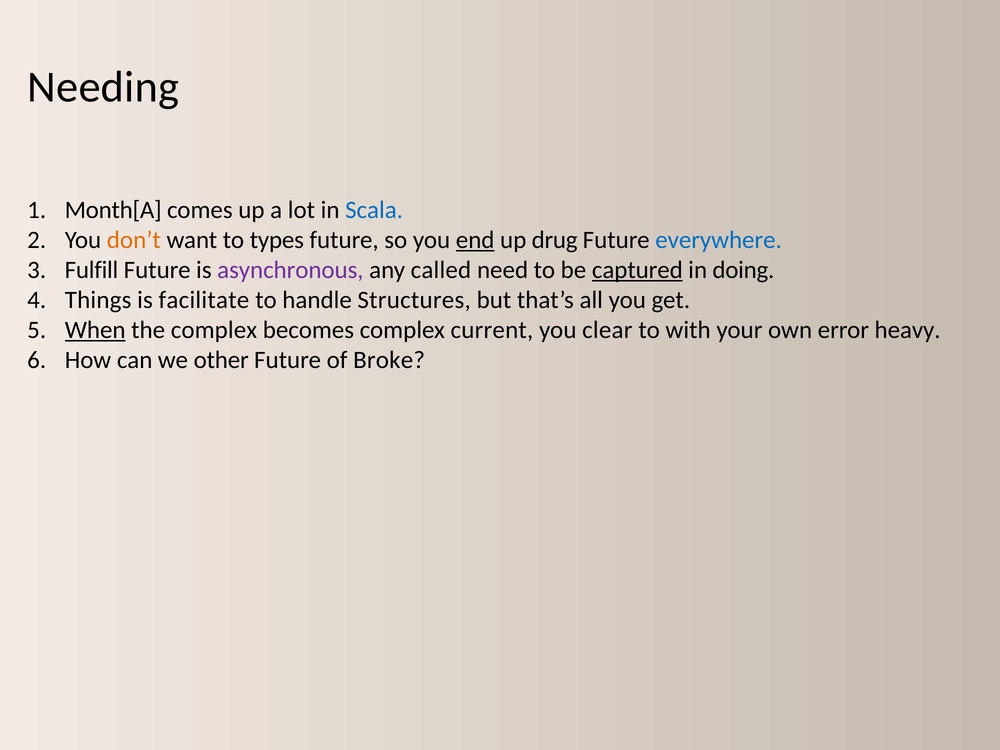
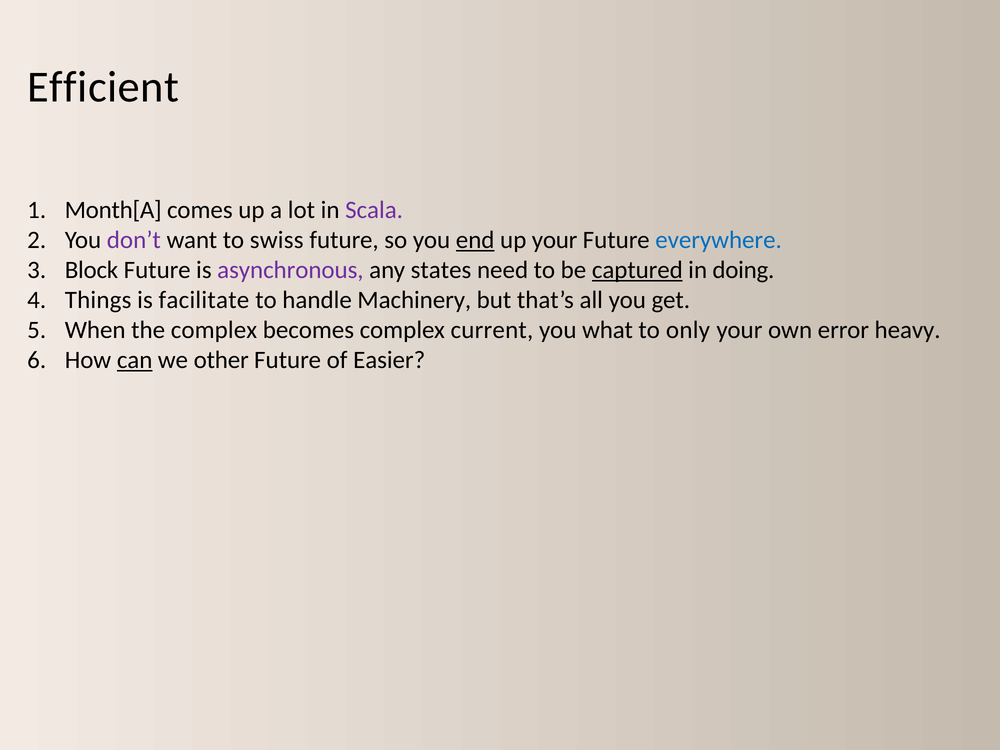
Needing: Needing -> Efficient
Scala colour: blue -> purple
don’t colour: orange -> purple
types: types -> swiss
up drug: drug -> your
Fulfill: Fulfill -> Block
called: called -> states
Structures: Structures -> Machinery
When underline: present -> none
clear: clear -> what
with: with -> only
can underline: none -> present
Broke: Broke -> Easier
